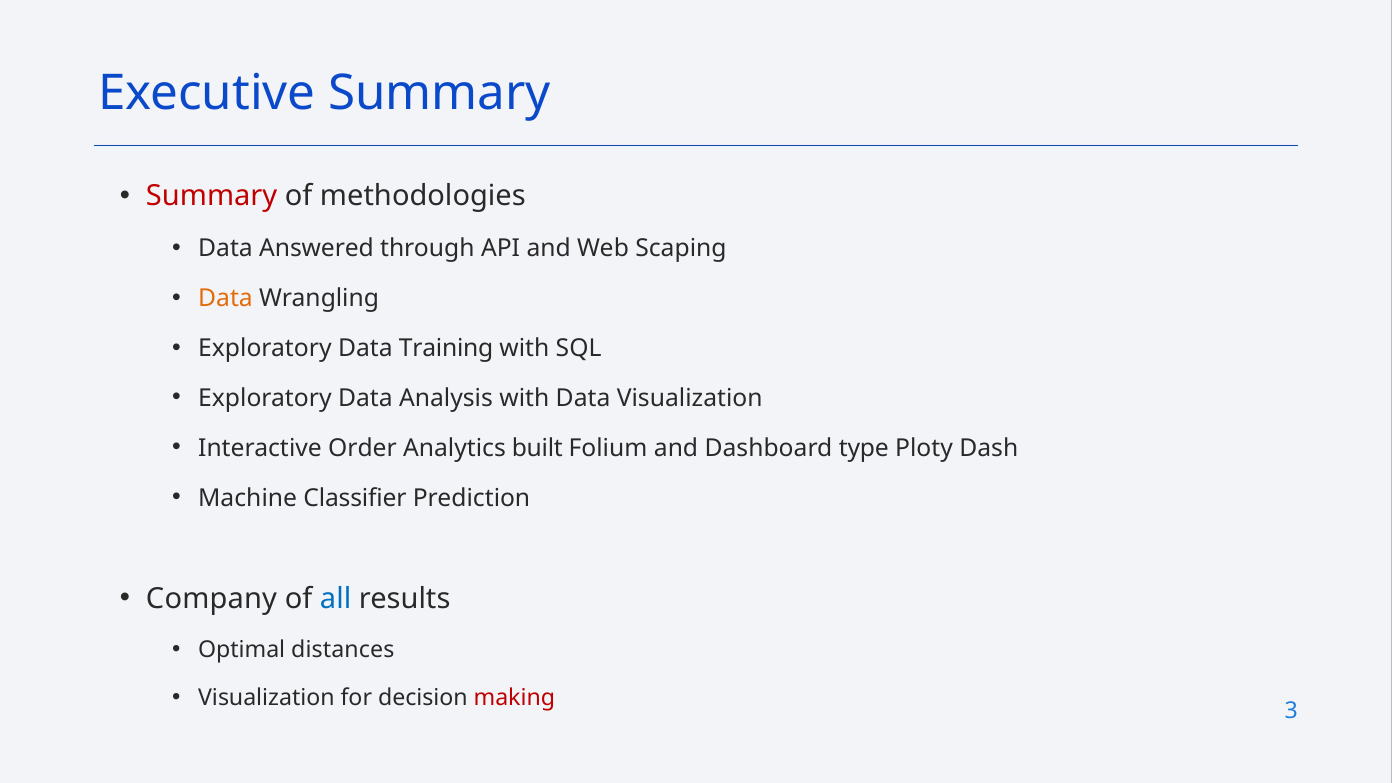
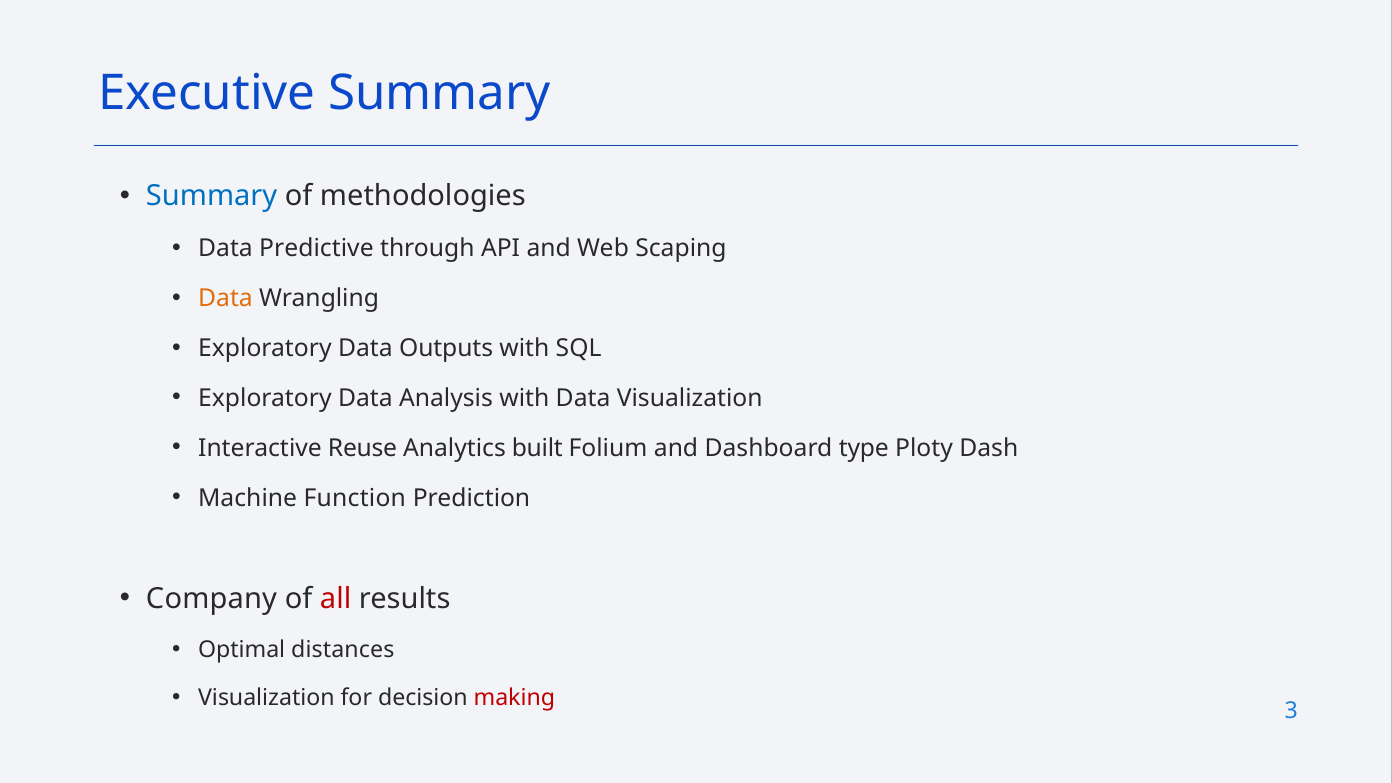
Summary at (212, 196) colour: red -> blue
Answered: Answered -> Predictive
Training: Training -> Outputs
Order: Order -> Reuse
Classifier: Classifier -> Function
all colour: blue -> red
